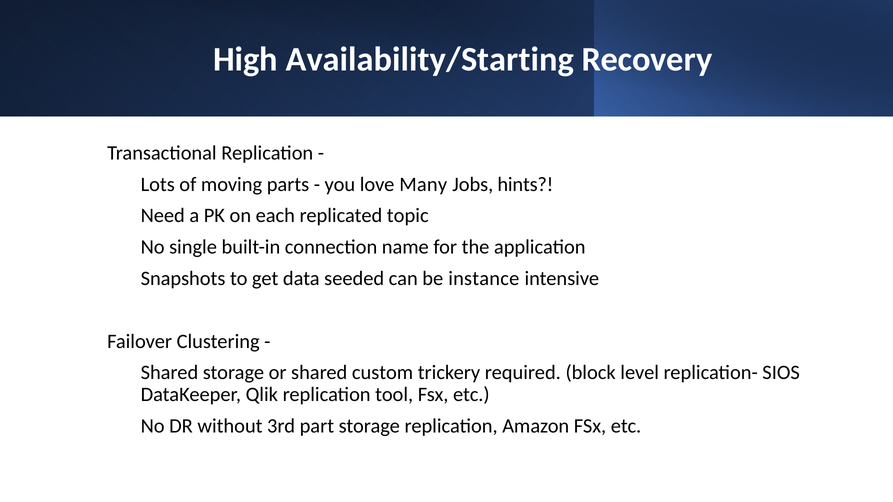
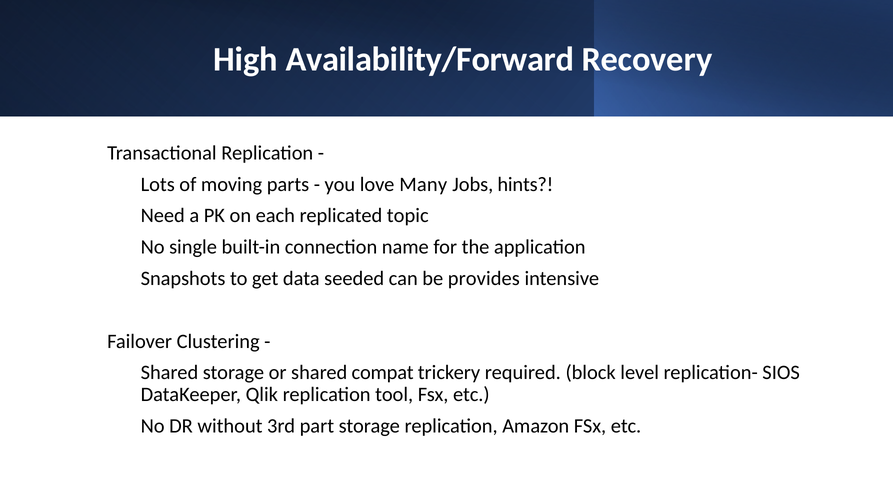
Availability/Starting: Availability/Starting -> Availability/Forward
instance: instance -> provides
custom: custom -> compat
